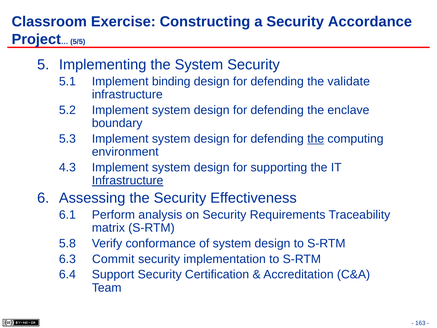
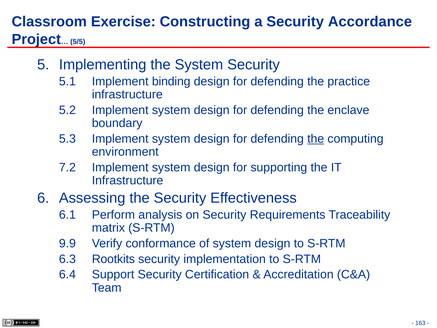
validate: validate -> practice
4.3: 4.3 -> 7.2
Infrastructure at (128, 180) underline: present -> none
5.8: 5.8 -> 9.9
Commit: Commit -> Rootkits
